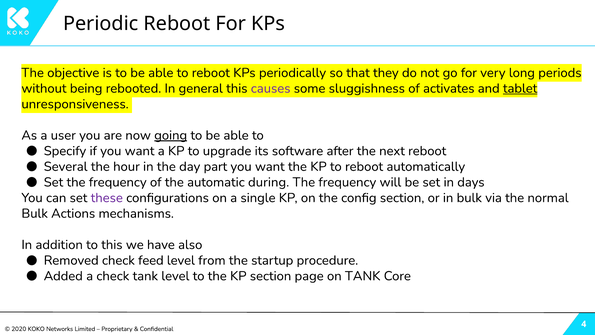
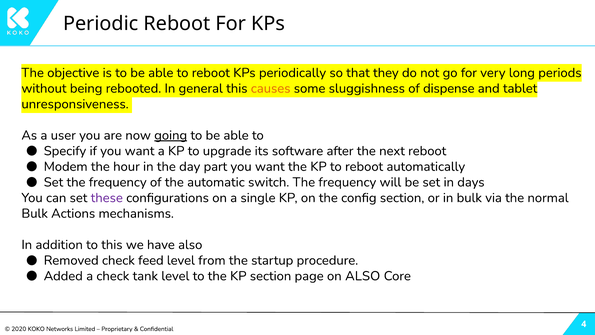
causes colour: purple -> orange
activates: activates -> dispense
tablet underline: present -> none
Several: Several -> Modem
during: during -> switch
on TANK: TANK -> ALSO
